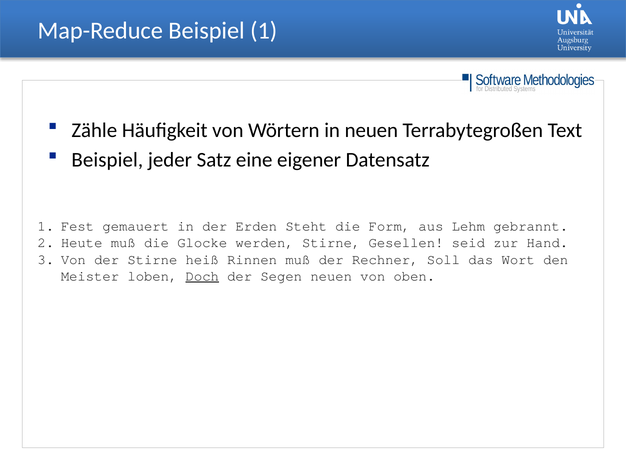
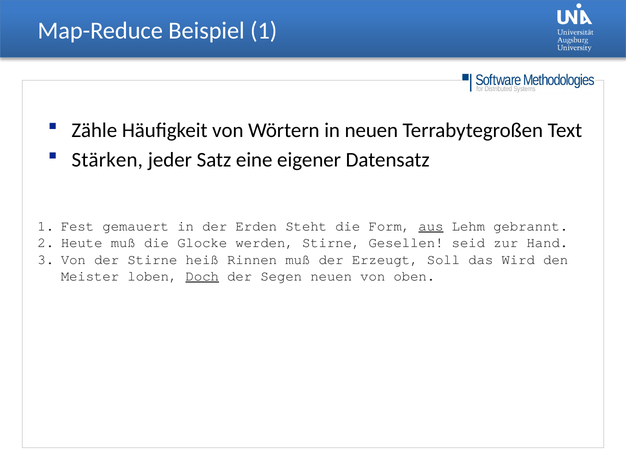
Beispiel at (107, 159): Beispiel -> Stärken
aus underline: none -> present
Rechner: Rechner -> Erzeugt
Wort: Wort -> Wird
